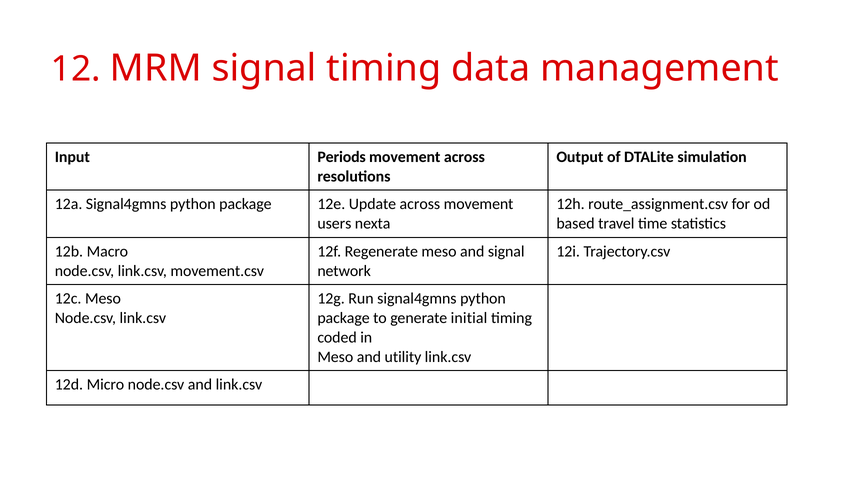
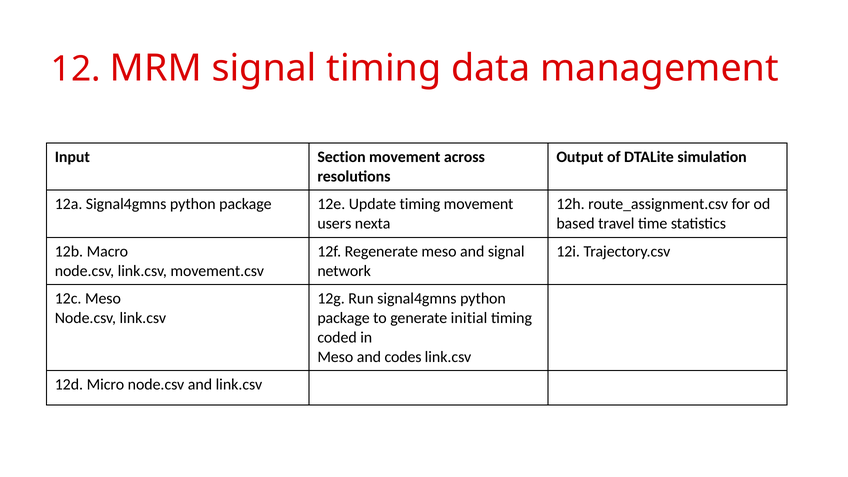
Periods: Periods -> Section
Update across: across -> timing
utility: utility -> codes
